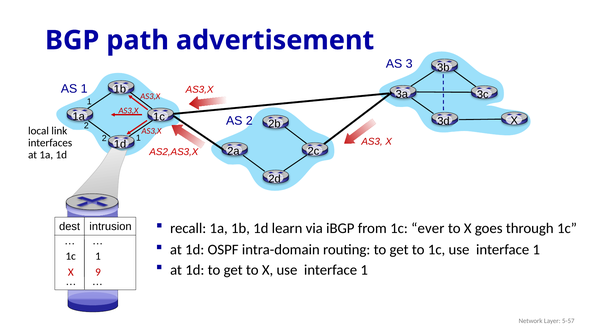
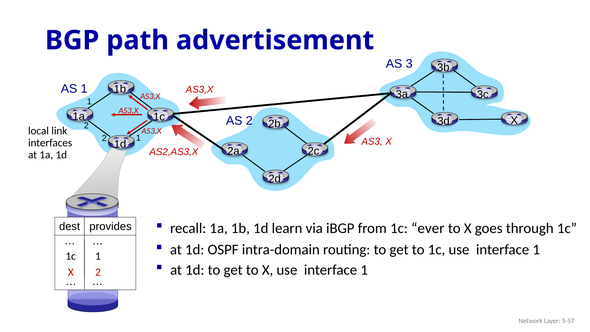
intrusion: intrusion -> provides
X 9: 9 -> 2
